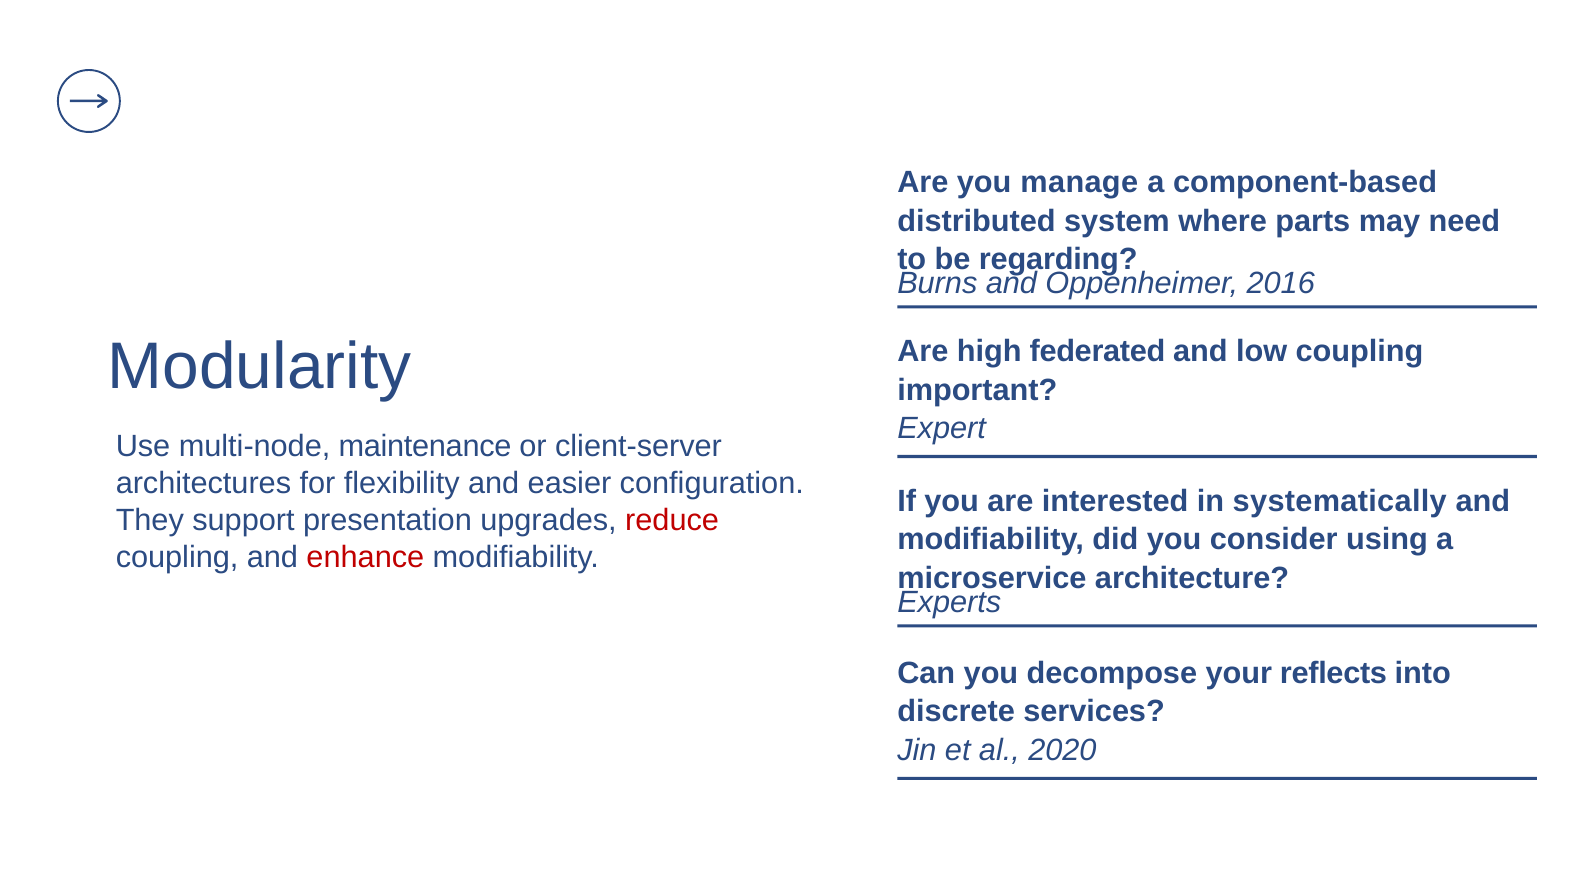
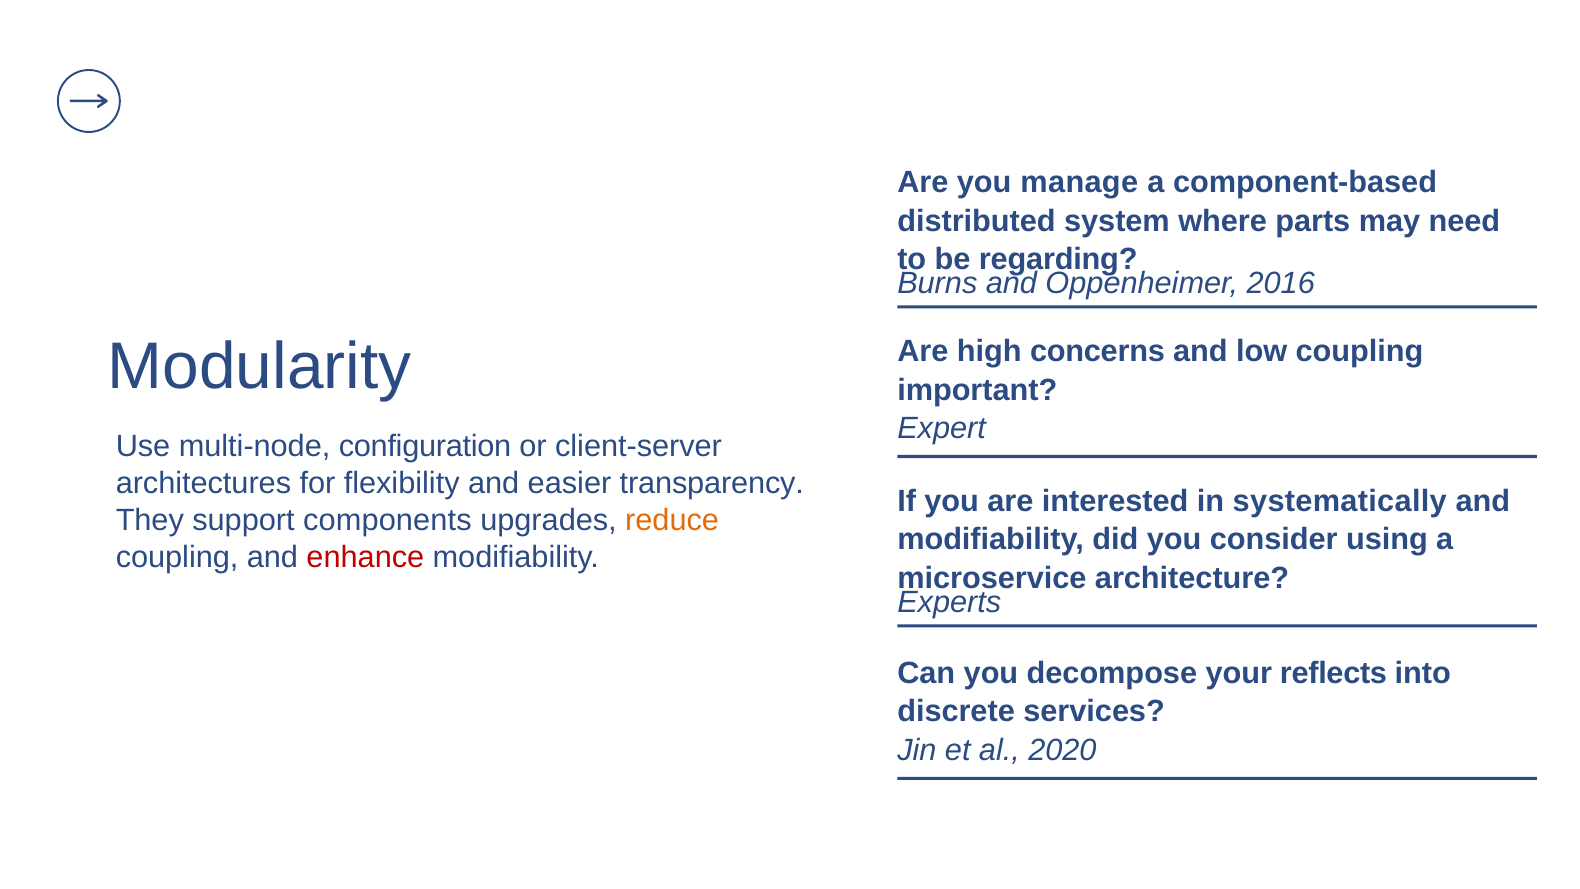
federated: federated -> concerns
maintenance: maintenance -> configuration
configuration: configuration -> transparency
presentation: presentation -> components
reduce colour: red -> orange
